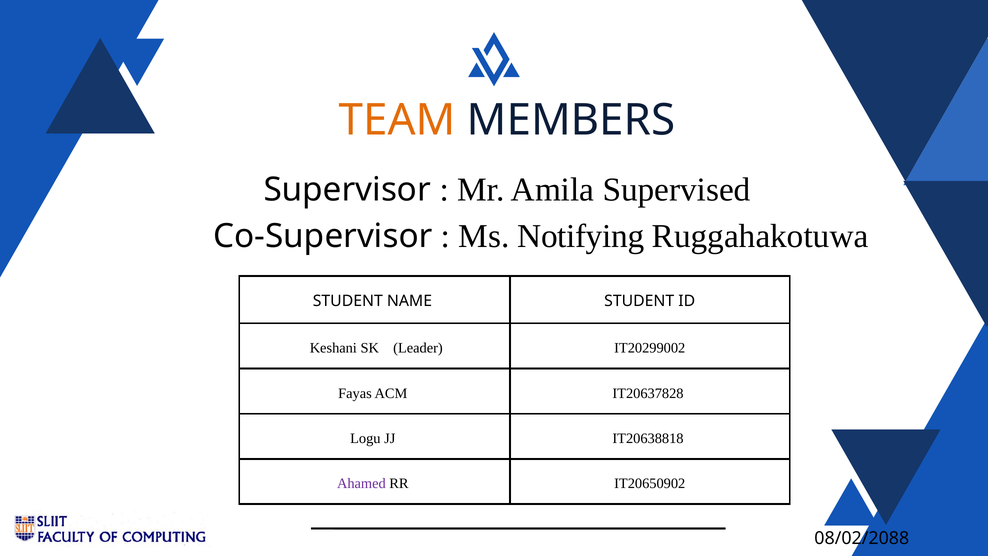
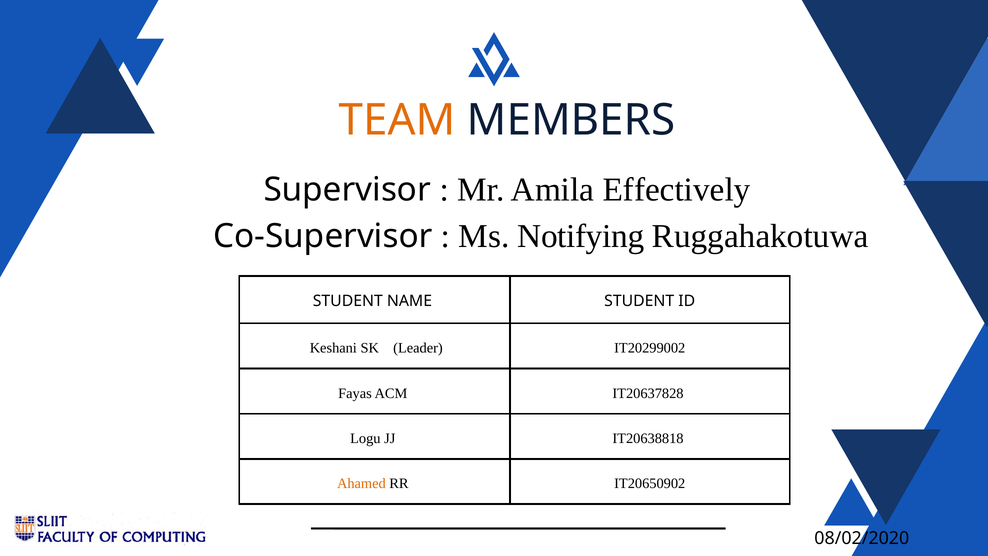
Supervised: Supervised -> Effectively
Ahamed colour: purple -> orange
08/02/2088: 08/02/2088 -> 08/02/2020
